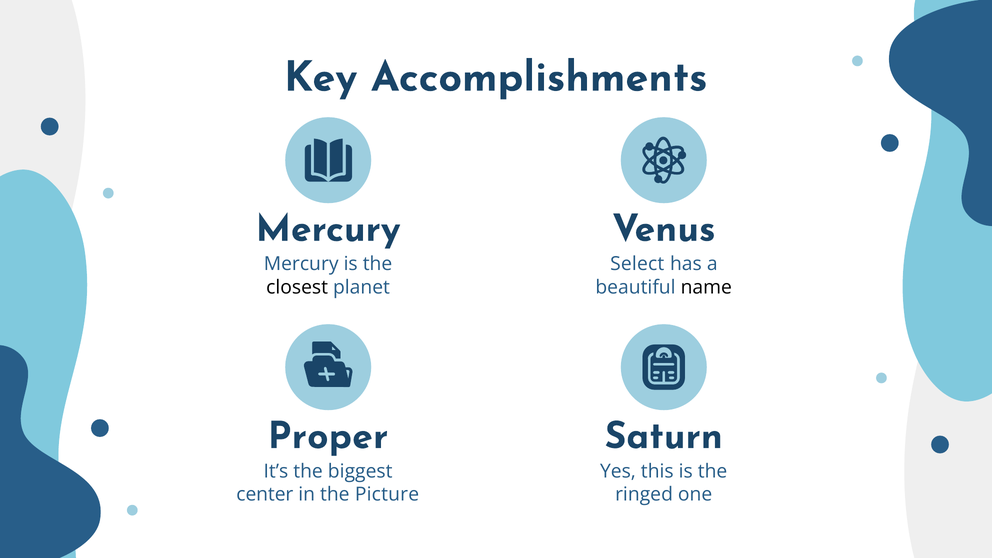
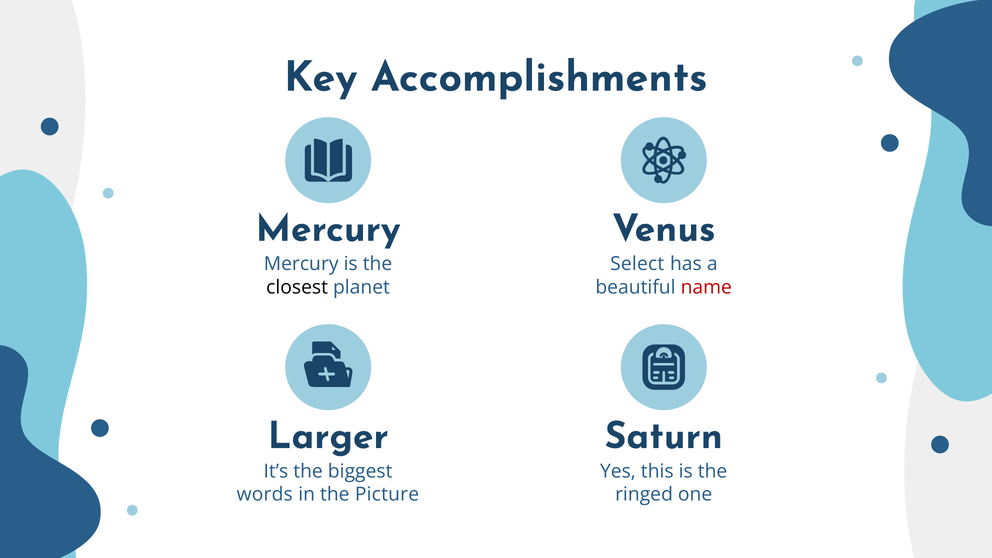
name colour: black -> red
Proper: Proper -> Larger
center: center -> words
